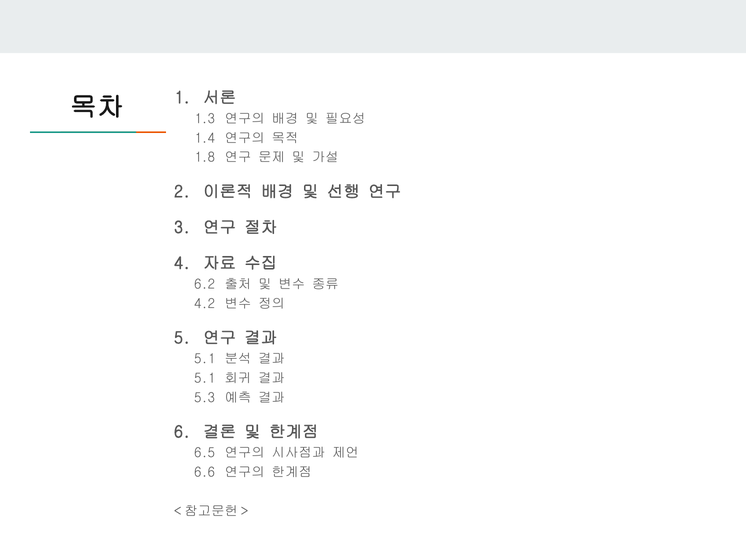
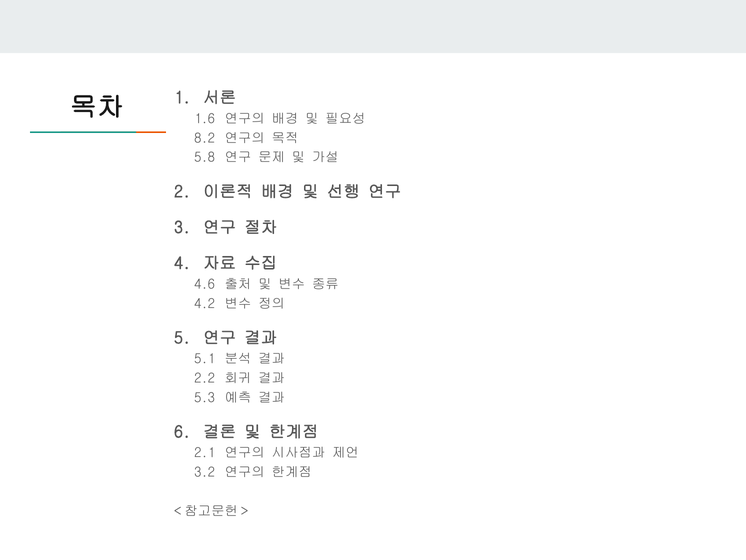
1.3: 1.3 -> 1.6
1.4: 1.4 -> 8.2
1.8: 1.8 -> 5.8
6.2: 6.2 -> 4.6
5.1 at (205, 378): 5.1 -> 2.2
6.5: 6.5 -> 2.1
6.6: 6.6 -> 3.2
